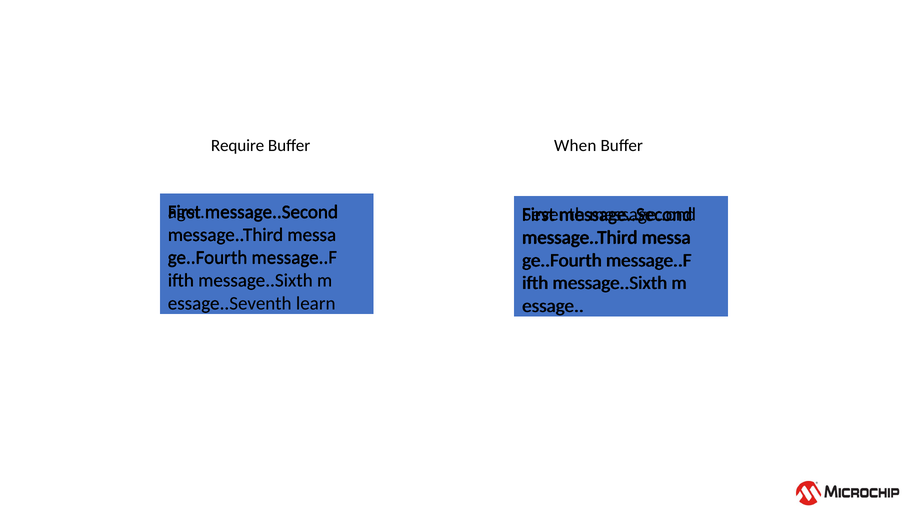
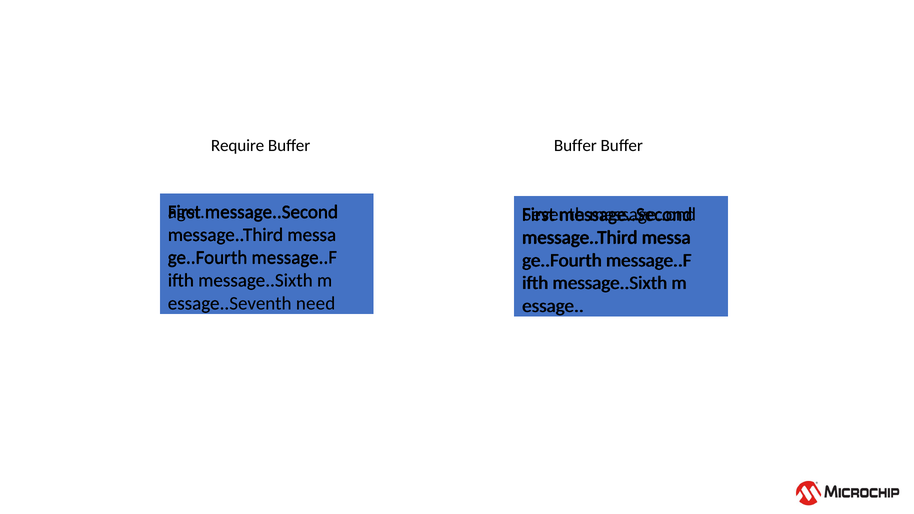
When at (575, 146): When -> Buffer
learn: learn -> need
